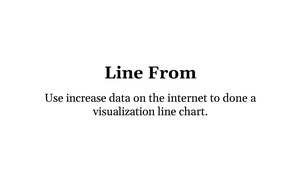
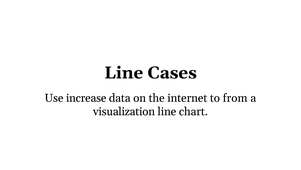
From: From -> Cases
done: done -> from
